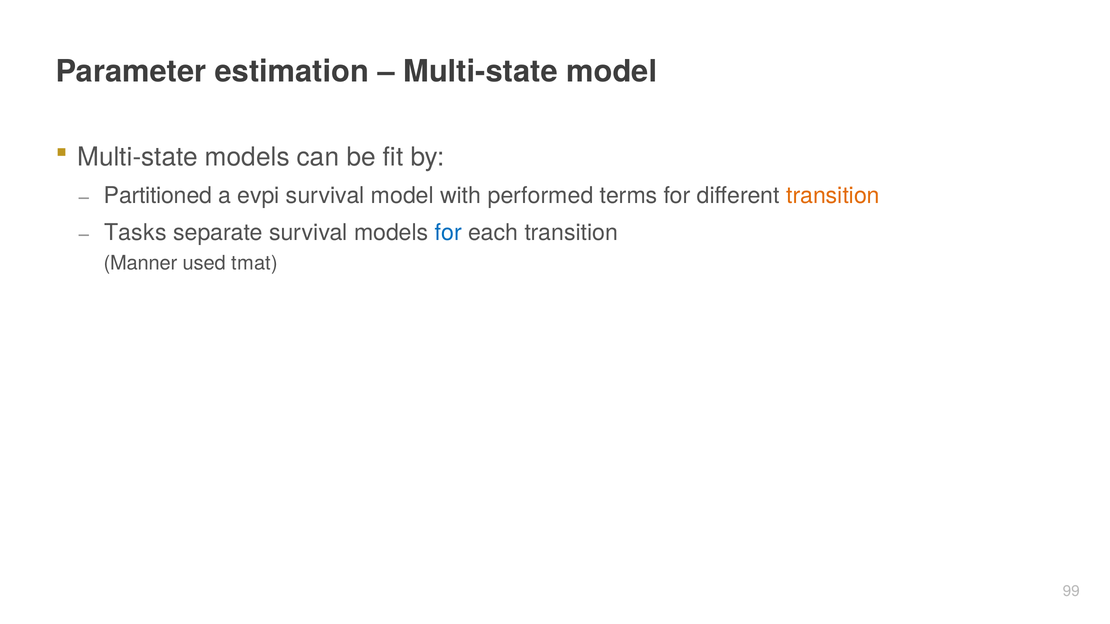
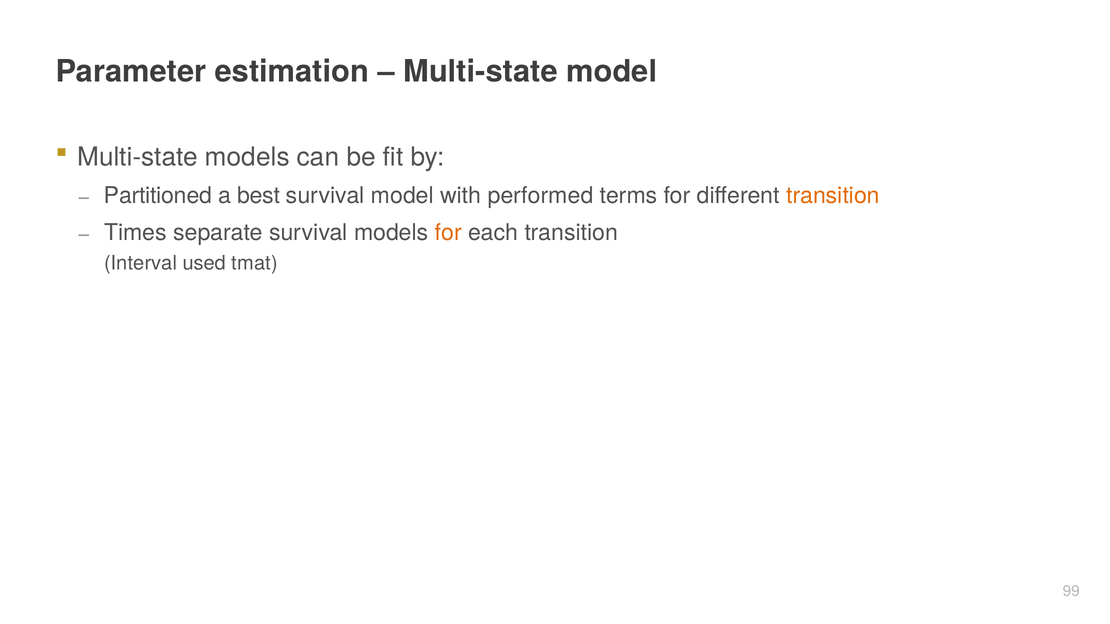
evpi: evpi -> best
Tasks: Tasks -> Times
for at (448, 233) colour: blue -> orange
Manner: Manner -> Interval
